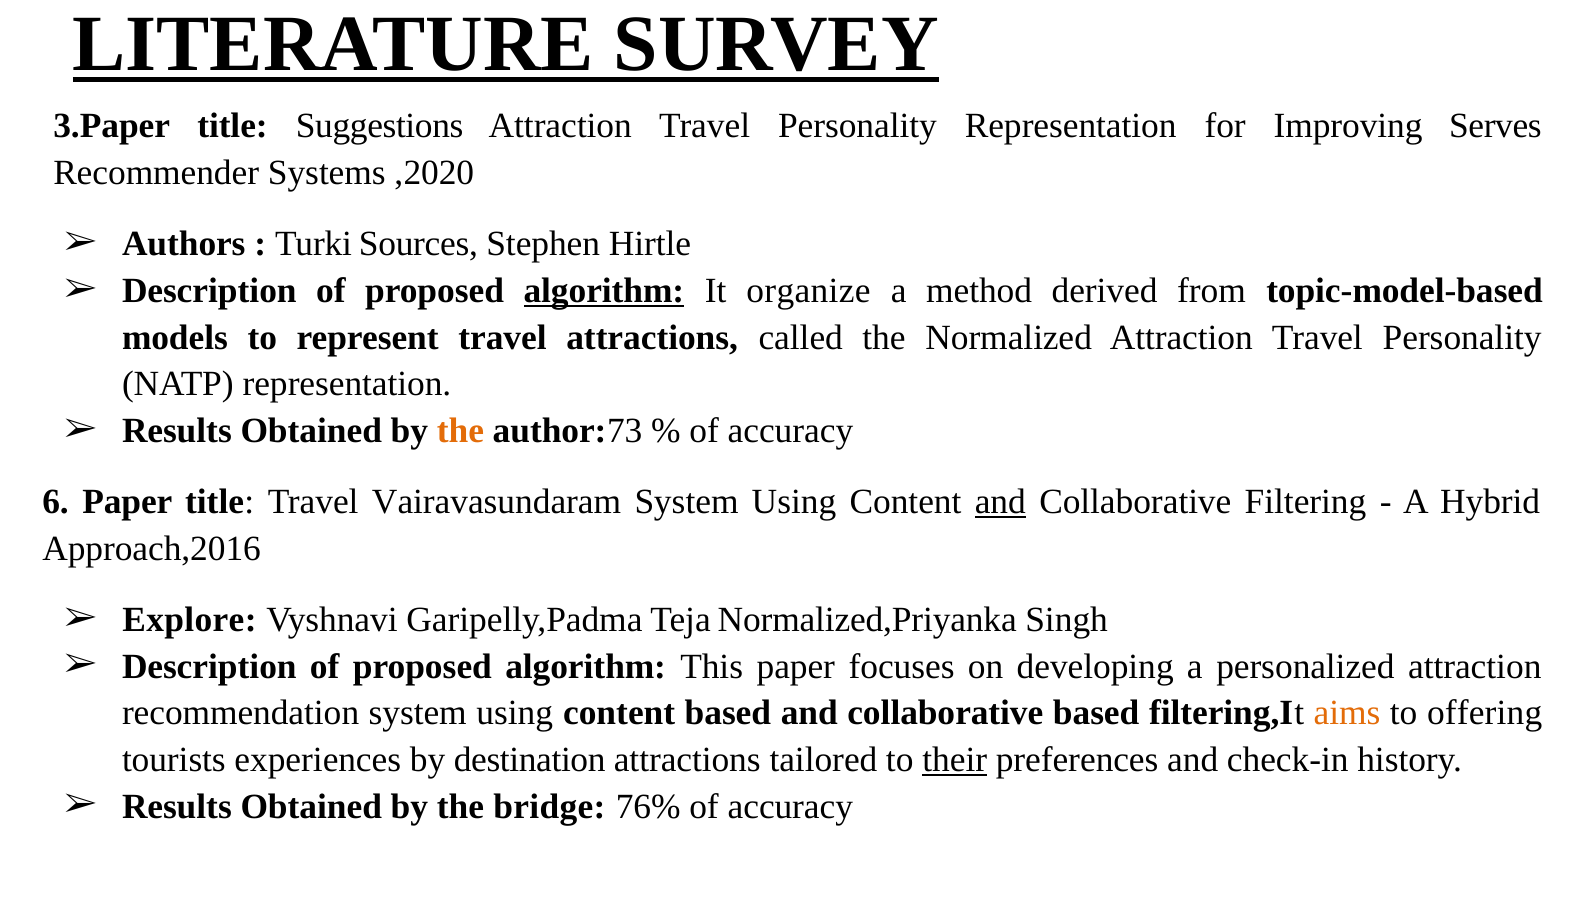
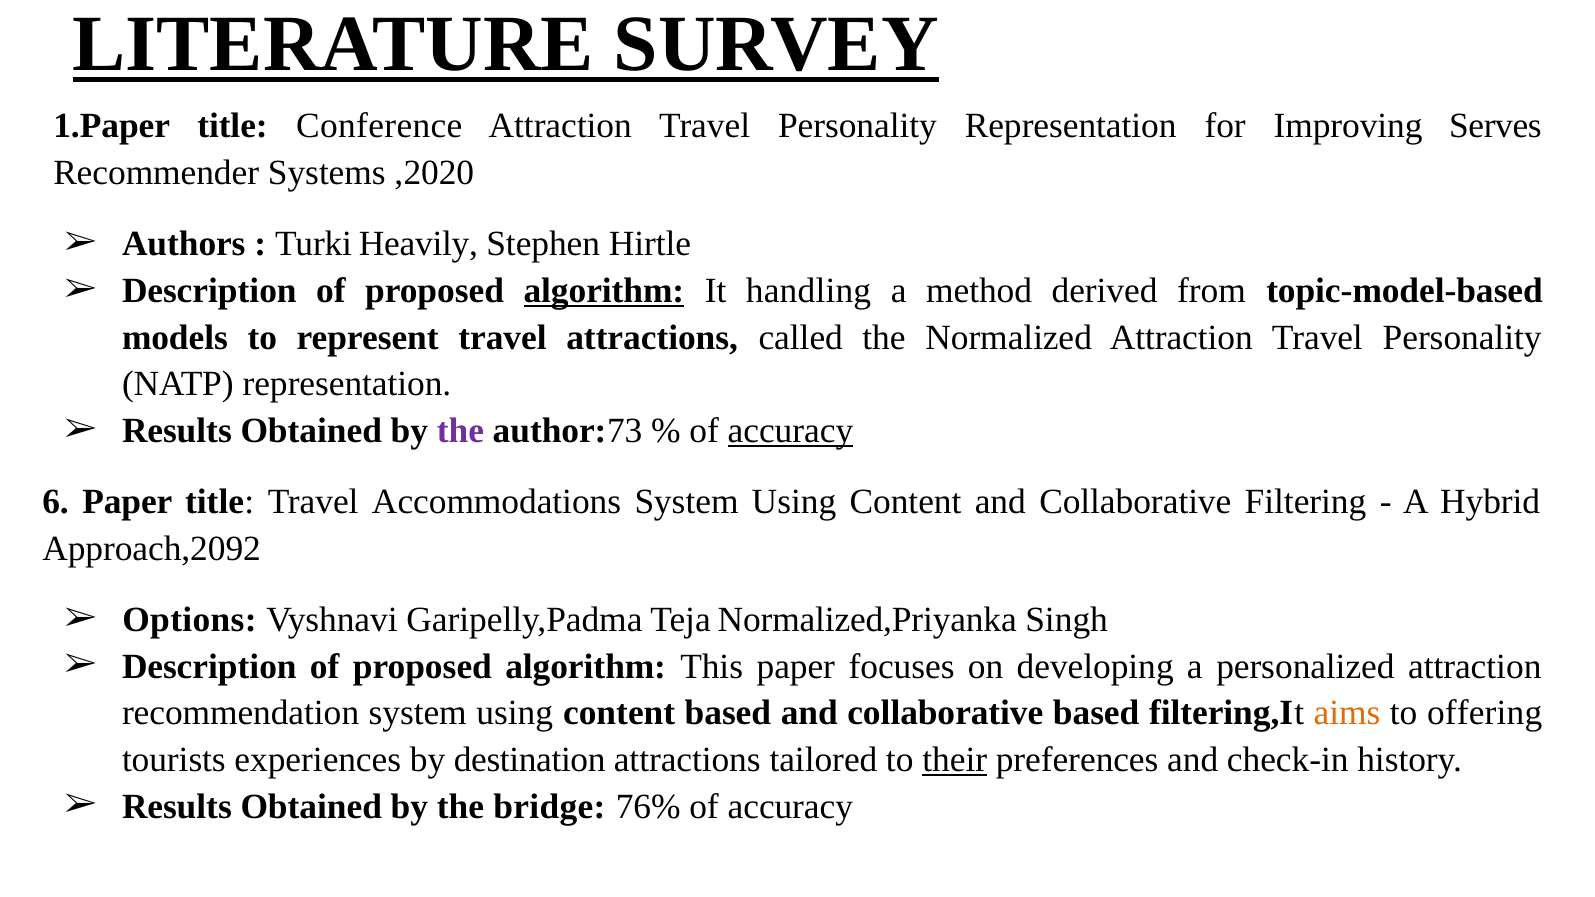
3.Paper: 3.Paper -> 1.Paper
Suggestions: Suggestions -> Conference
Sources: Sources -> Heavily
organize: organize -> handling
the at (460, 431) colour: orange -> purple
accuracy at (790, 431) underline: none -> present
Vairavasundaram: Vairavasundaram -> Accommodations
and at (1000, 502) underline: present -> none
Approach,2016: Approach,2016 -> Approach,2092
Explore: Explore -> Options
